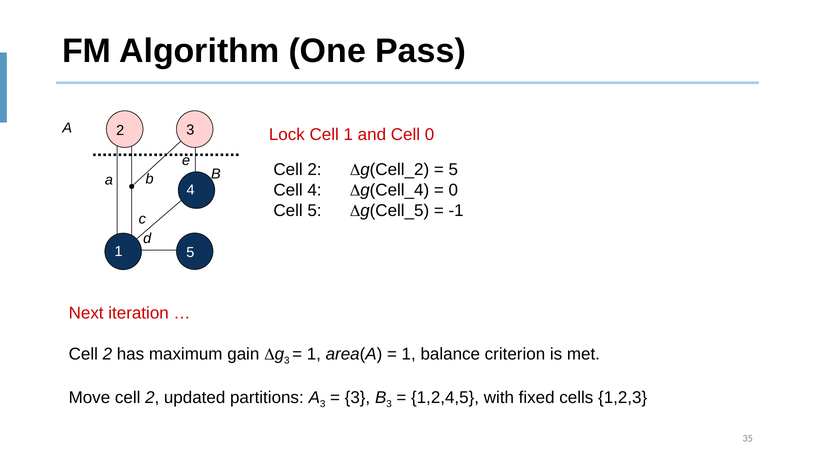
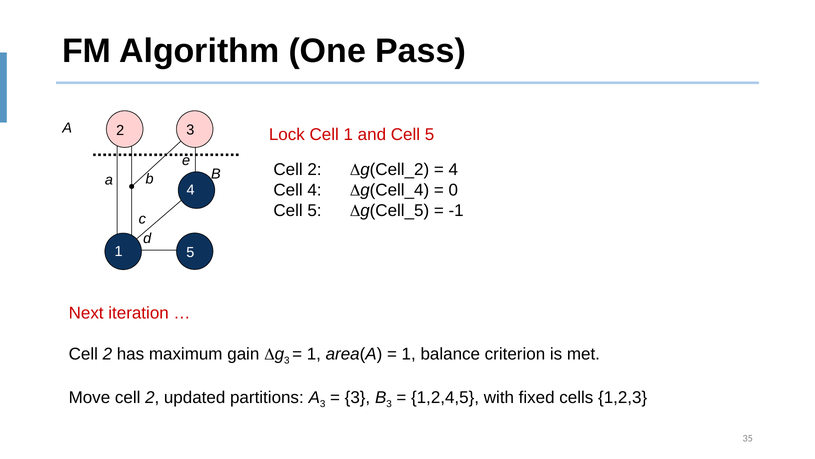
and Cell 0: 0 -> 5
5 at (453, 170): 5 -> 4
